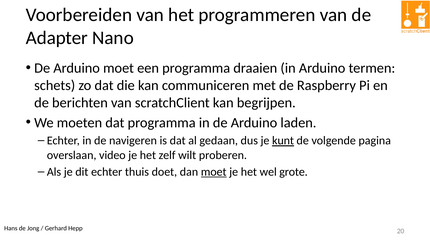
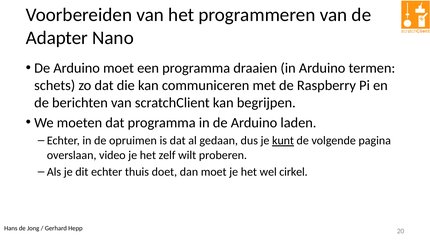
navigeren: navigeren -> opruimen
moet at (214, 172) underline: present -> none
grote: grote -> cirkel
